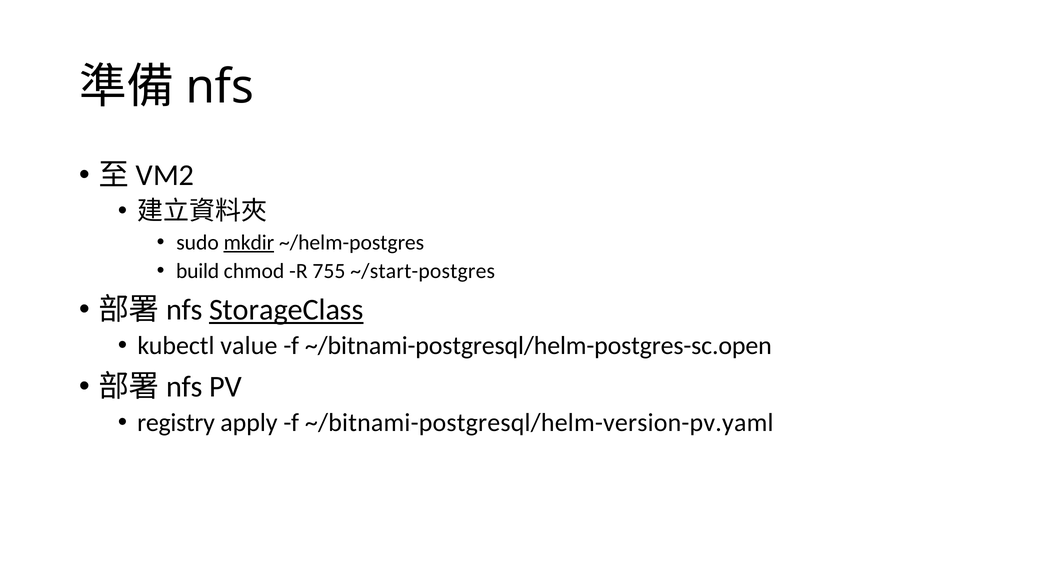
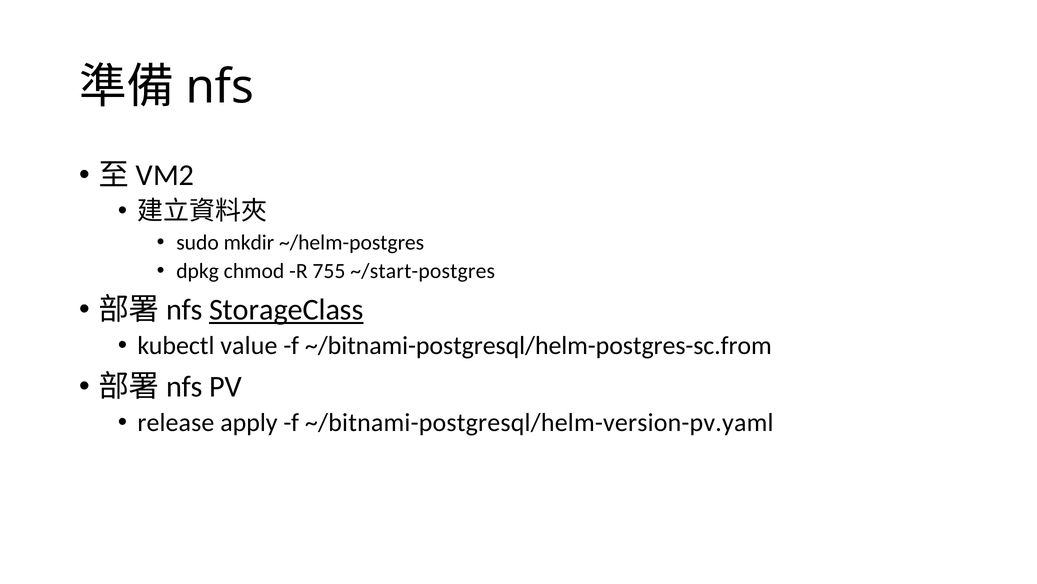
mkdir underline: present -> none
build: build -> dpkg
~/bitnami-postgresql/helm-postgres-sc.open: ~/bitnami-postgresql/helm-postgres-sc.open -> ~/bitnami-postgresql/helm-postgres-sc.from
registry: registry -> release
